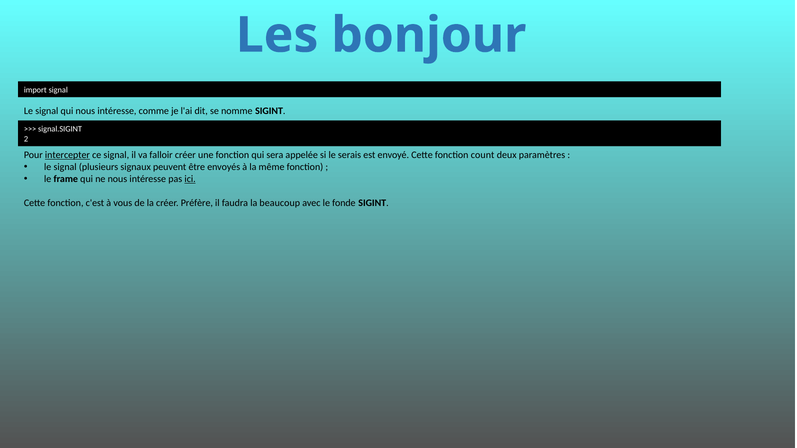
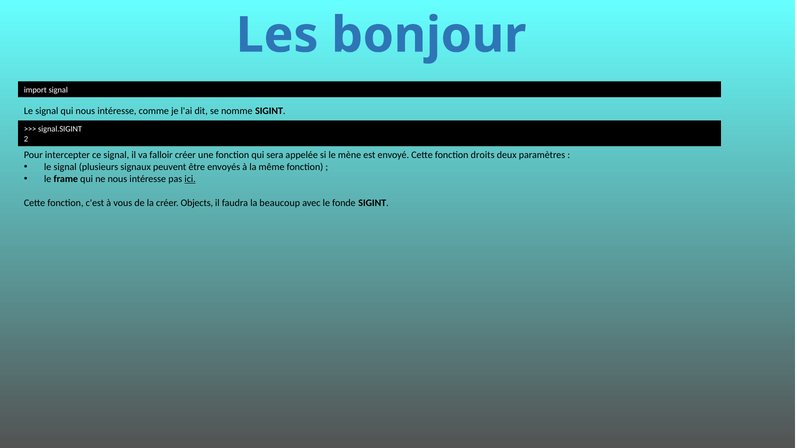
intercepter underline: present -> none
serais: serais -> mène
count: count -> droits
Préfère: Préfère -> Objects
